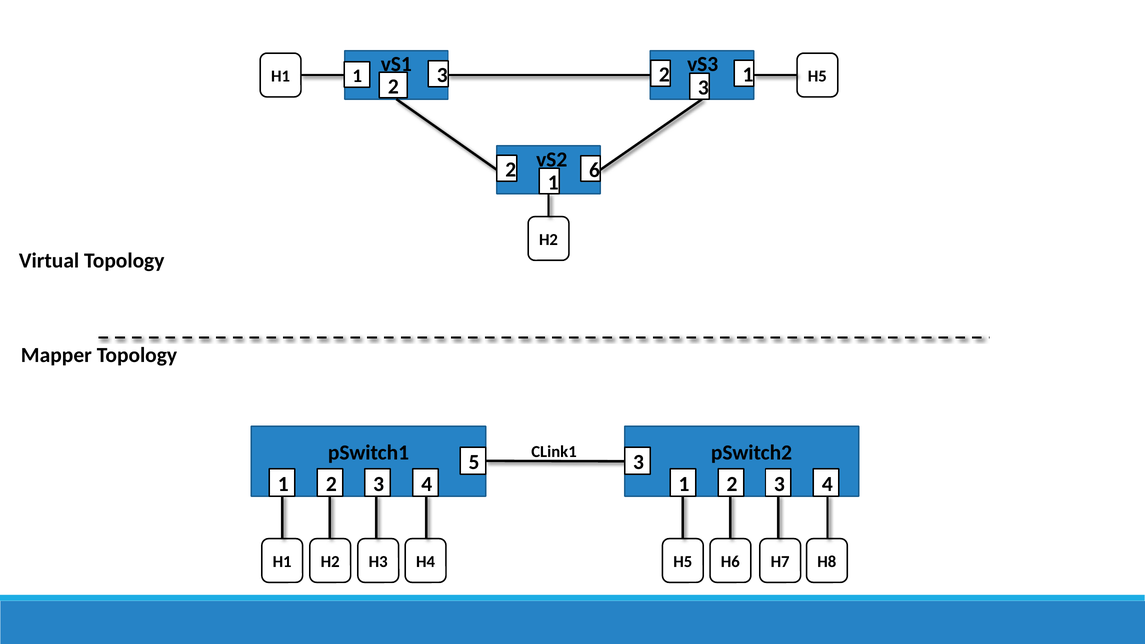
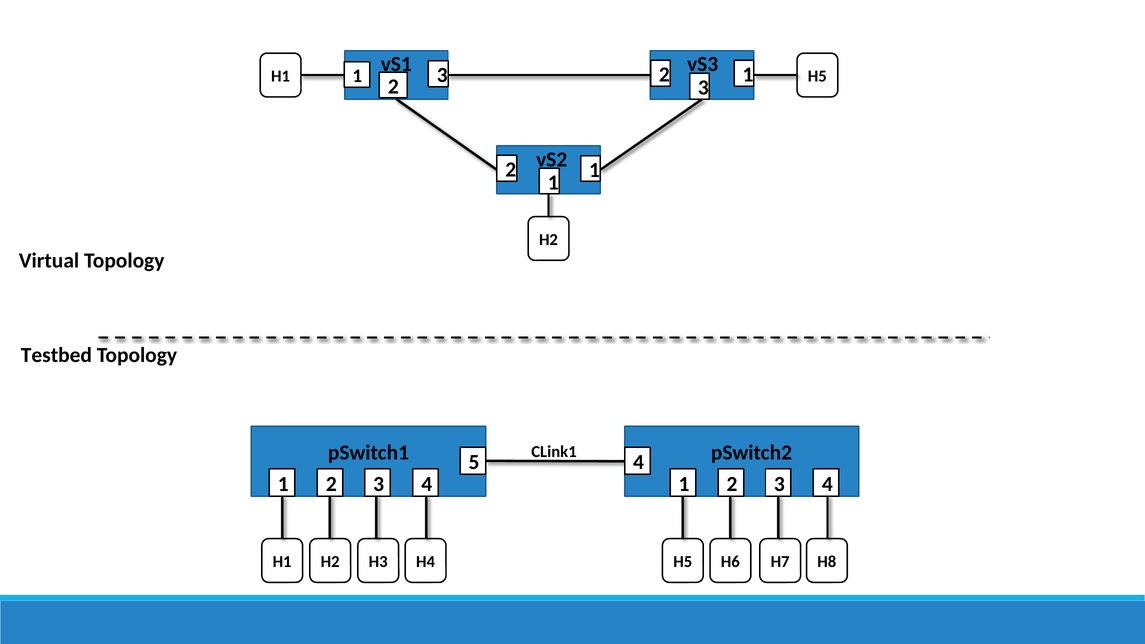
2 6: 6 -> 1
Mapper: Mapper -> Testbed
5 3: 3 -> 4
